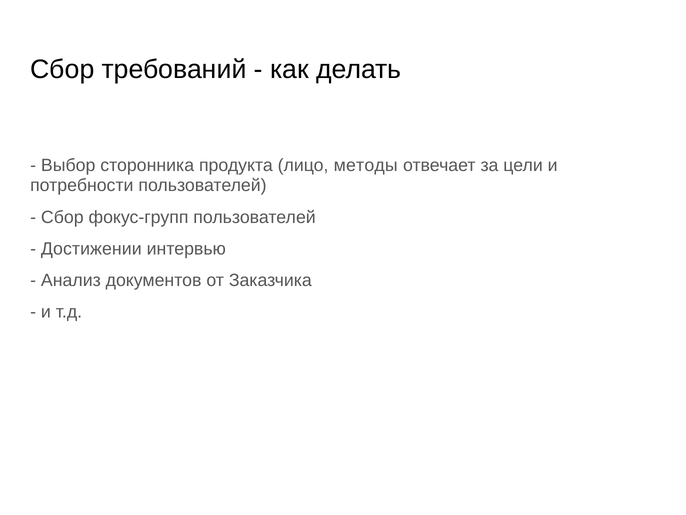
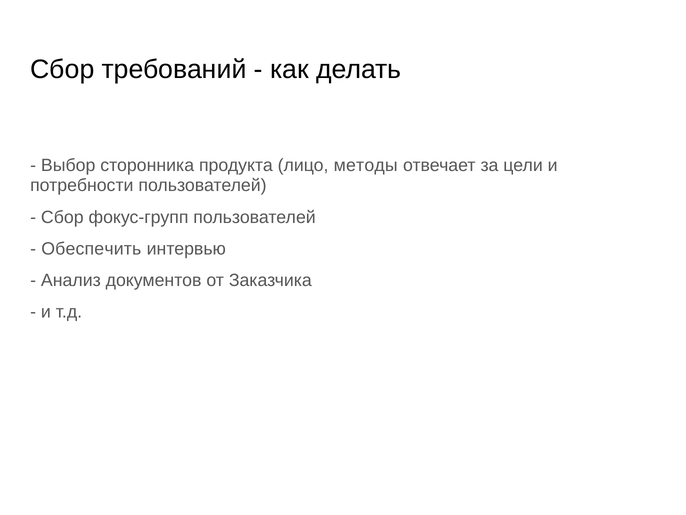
Достижении: Достижении -> Обеспечить
